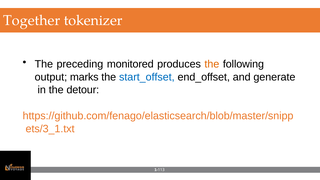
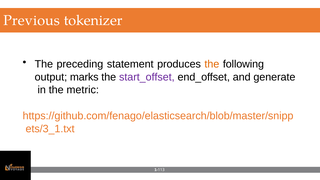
Together: Together -> Previous
monitored: monitored -> statement
start_offset colour: blue -> purple
detour: detour -> metric
